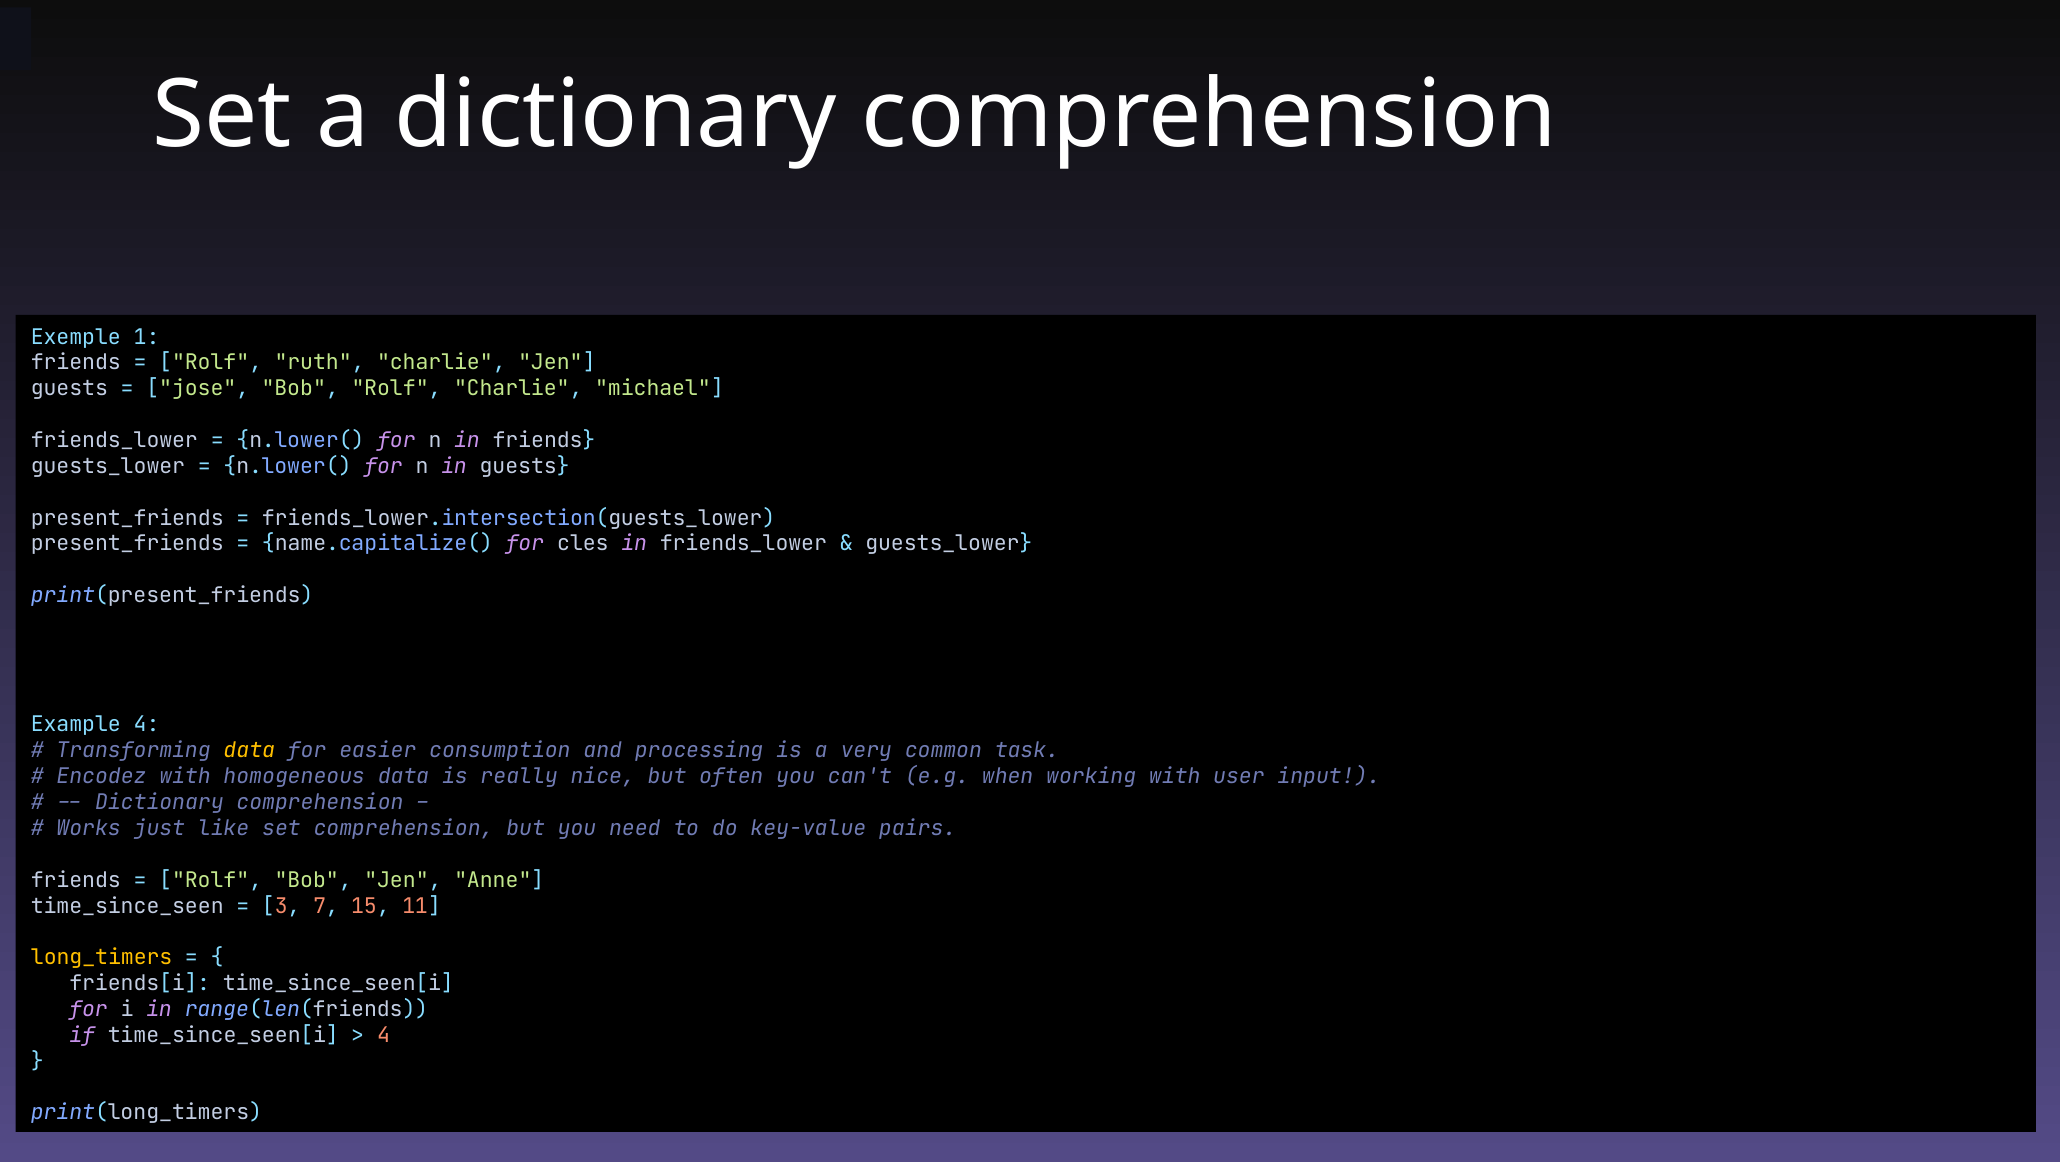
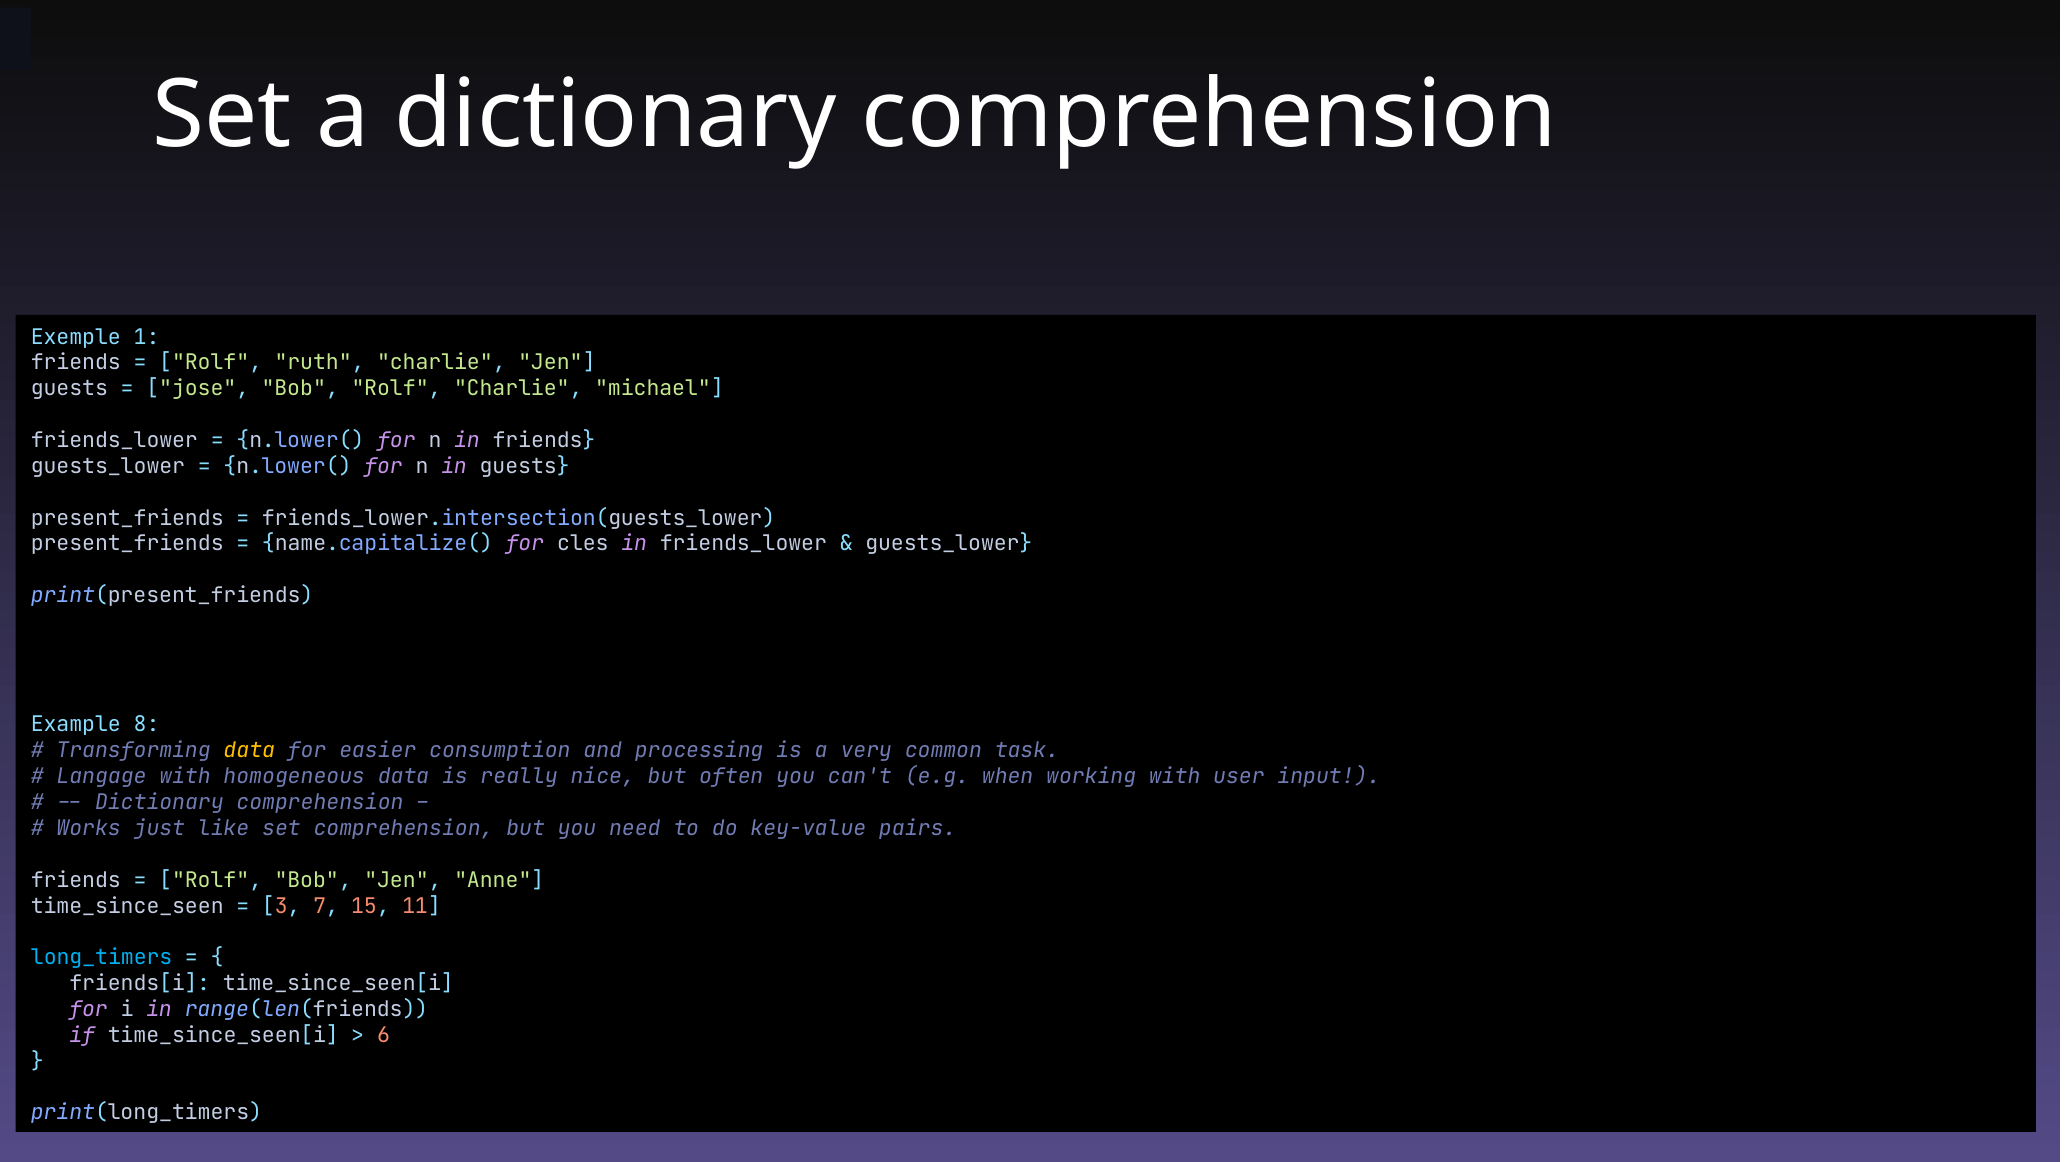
Example 4: 4 -> 8
Encodez: Encodez -> Langage
long_timers colour: yellow -> light blue
4 at (383, 1035): 4 -> 6
